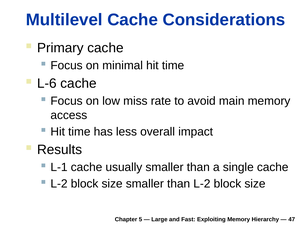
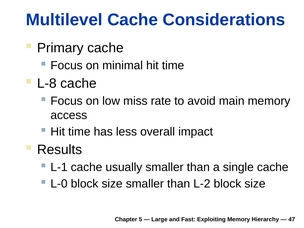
L-6: L-6 -> L-8
L-2 at (59, 184): L-2 -> L-0
